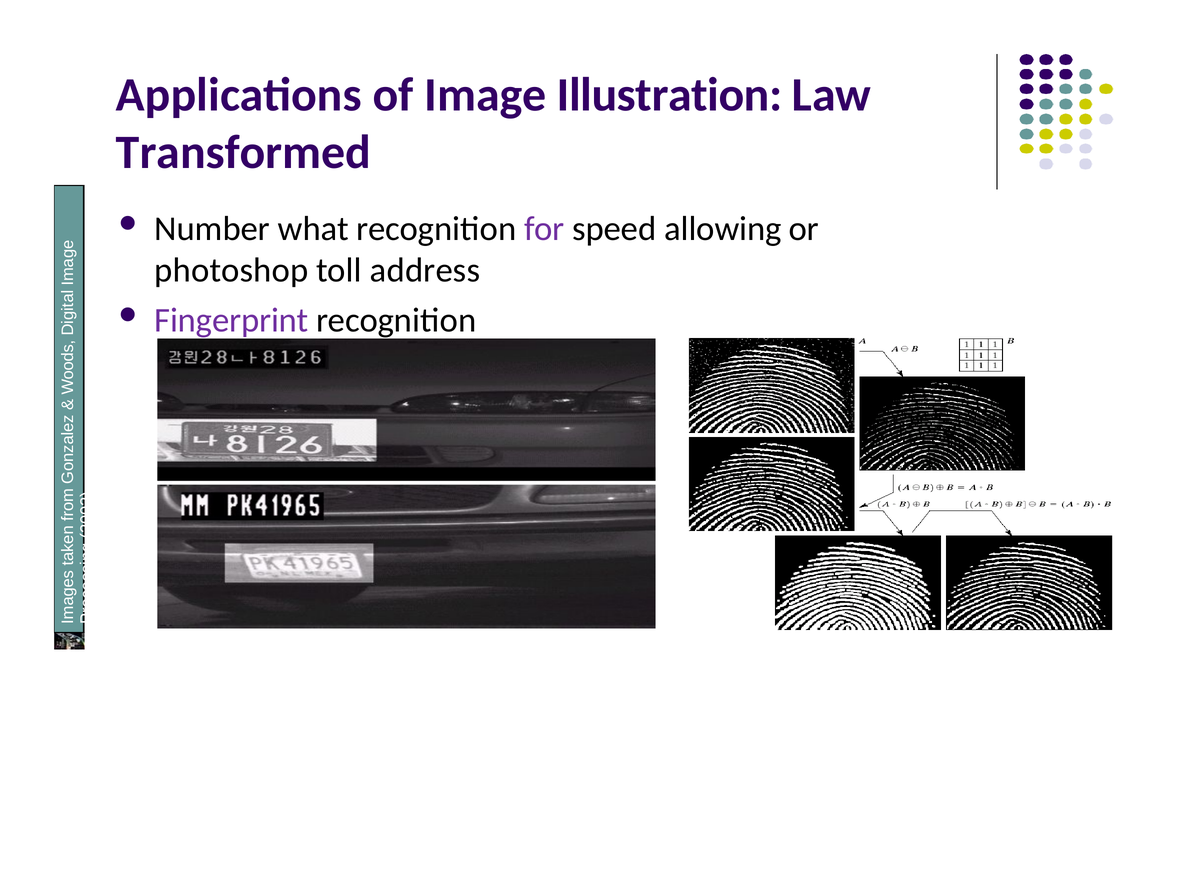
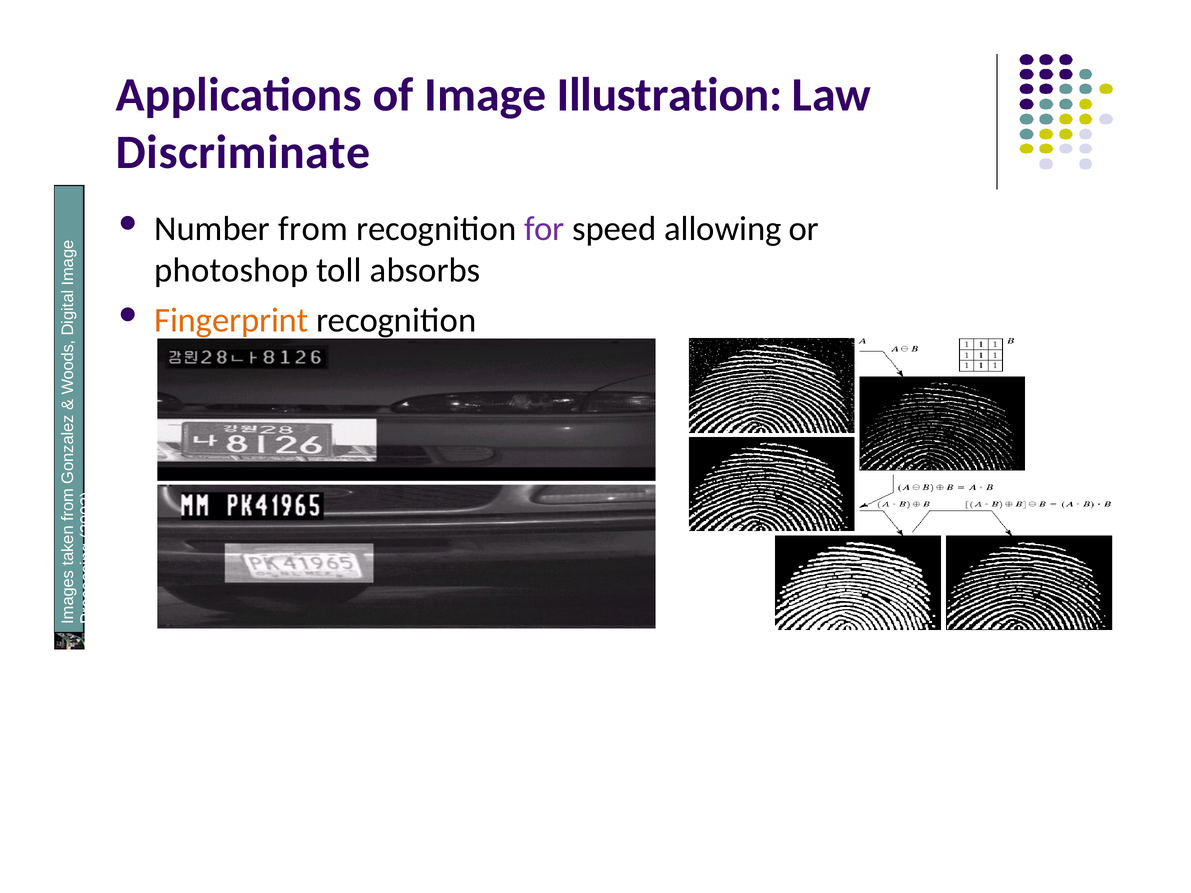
Transformed: Transformed -> Discriminate
what: what -> from
address: address -> absorbs
Fingerprint colour: purple -> orange
